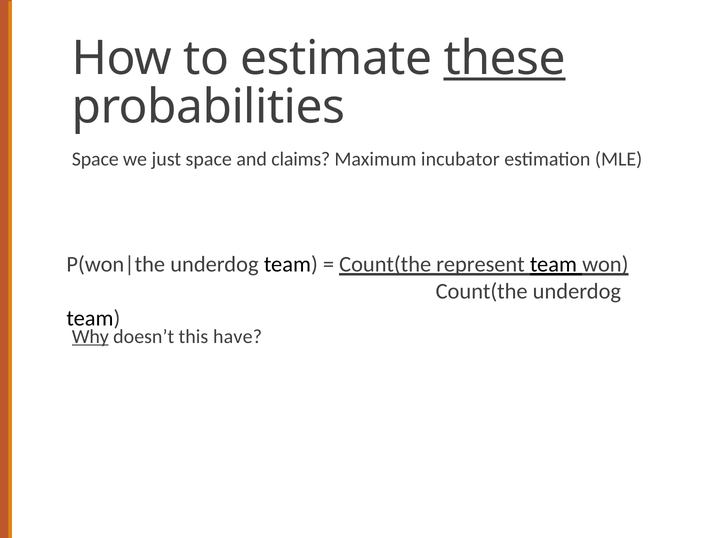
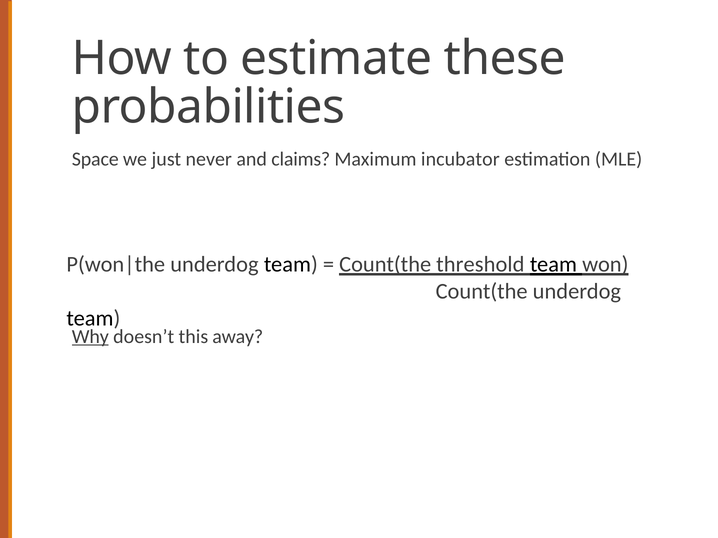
these underline: present -> none
just space: space -> never
represent: represent -> threshold
have: have -> away
